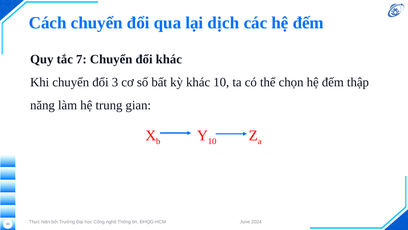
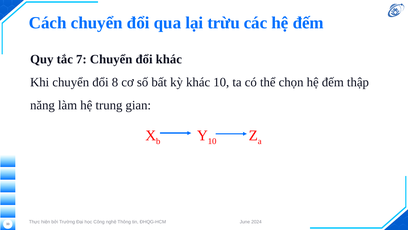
dịch: dịch -> trừu
3: 3 -> 8
